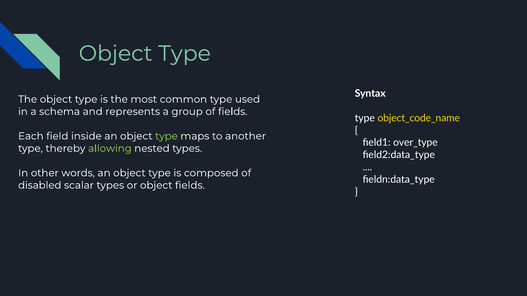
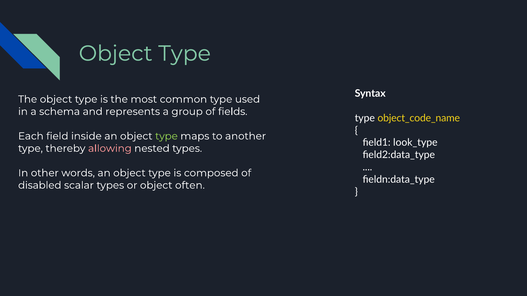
over_type: over_type -> look_type
allowing colour: light green -> pink
object fields: fields -> often
